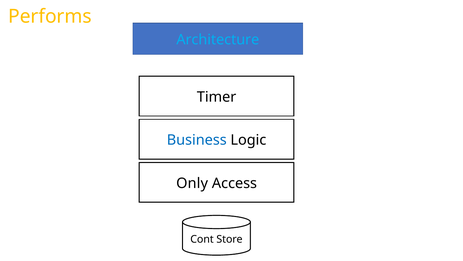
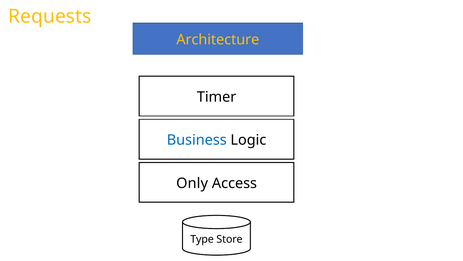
Performs: Performs -> Requests
Architecture colour: light blue -> yellow
Cont: Cont -> Type
